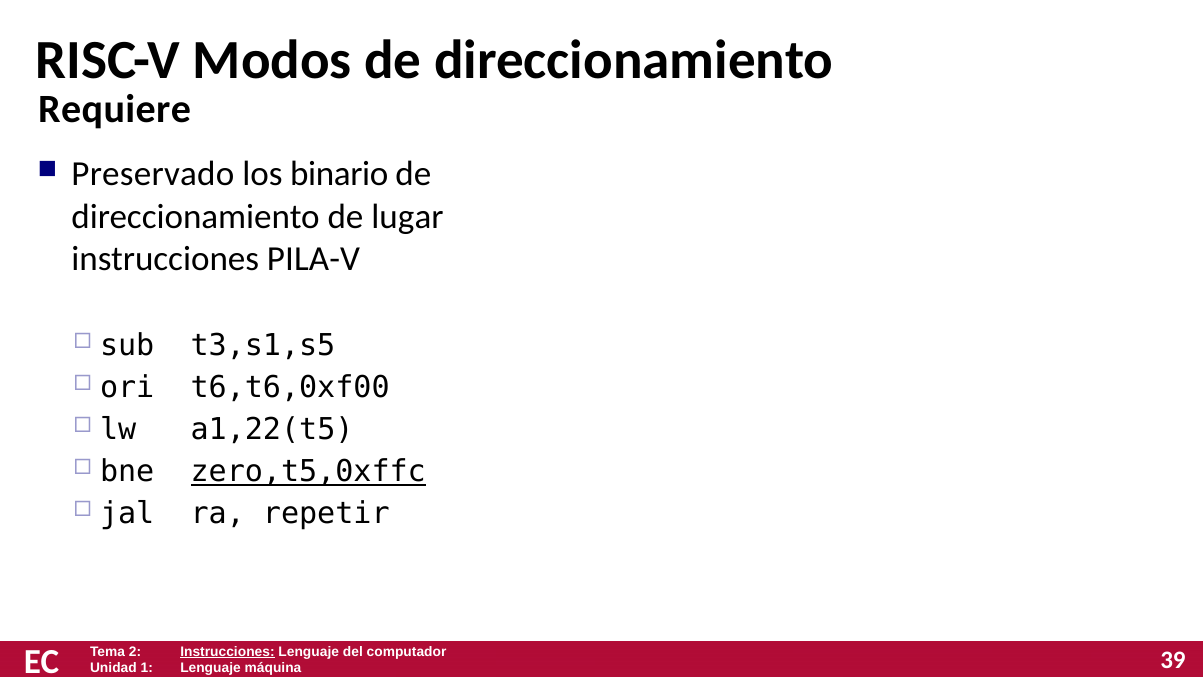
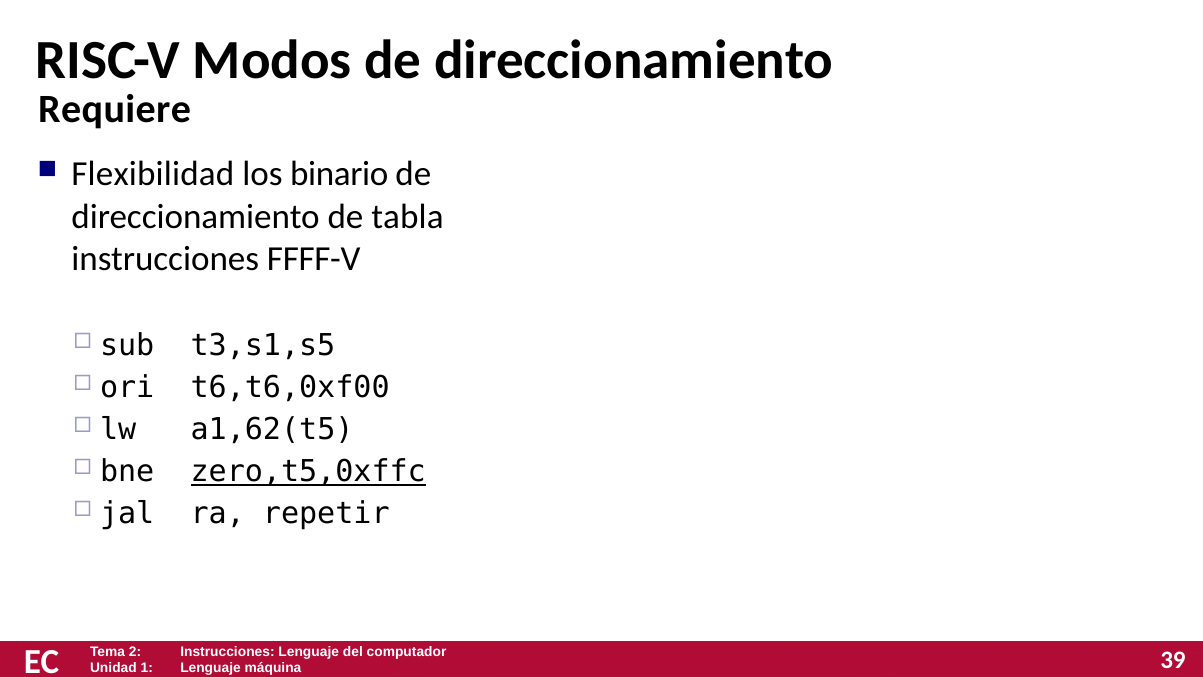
Preservado: Preservado -> Flexibilidad
lugar: lugar -> tabla
PILA-V: PILA-V -> FFFF-V
a1,22(t5: a1,22(t5 -> a1,62(t5
Instrucciones at (227, 652) underline: present -> none
